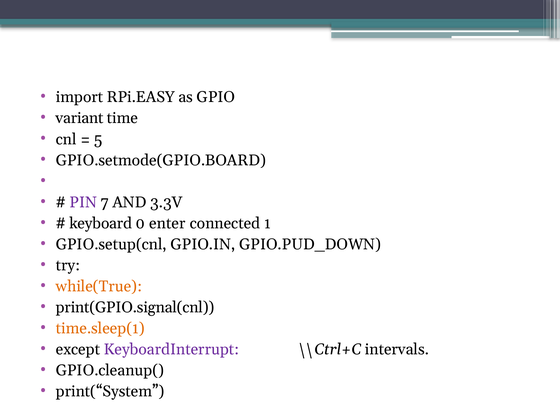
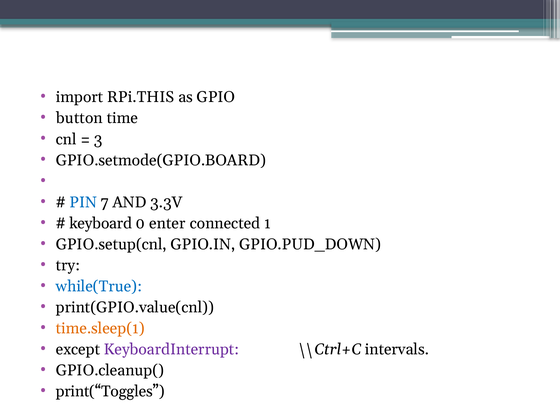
RPi.EASY: RPi.EASY -> RPi.THIS
variant: variant -> button
5: 5 -> 3
PIN colour: purple -> blue
while(True colour: orange -> blue
print(GPIO.signal(cnl: print(GPIO.signal(cnl -> print(GPIO.value(cnl
print(“System: print(“System -> print(“Toggles
